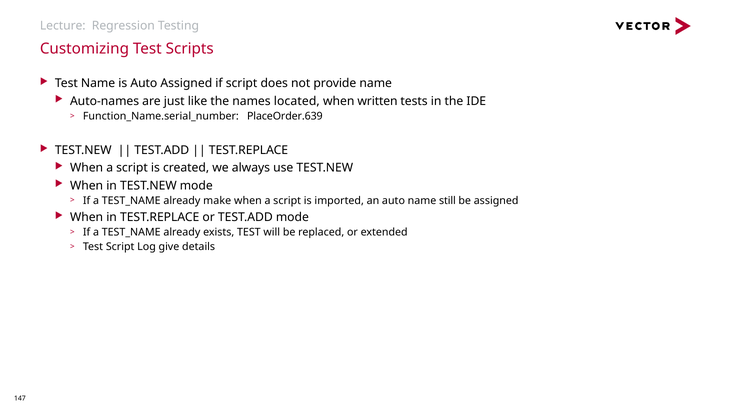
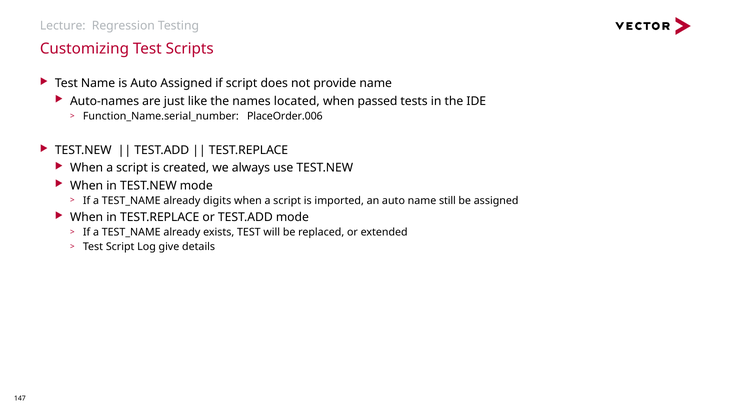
written: written -> passed
PlaceOrder.639: PlaceOrder.639 -> PlaceOrder.006
make: make -> digits
